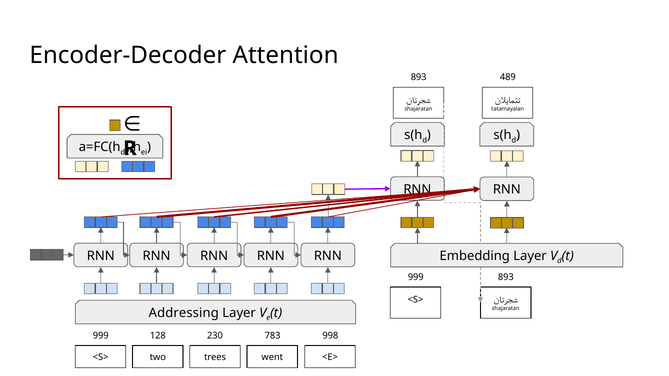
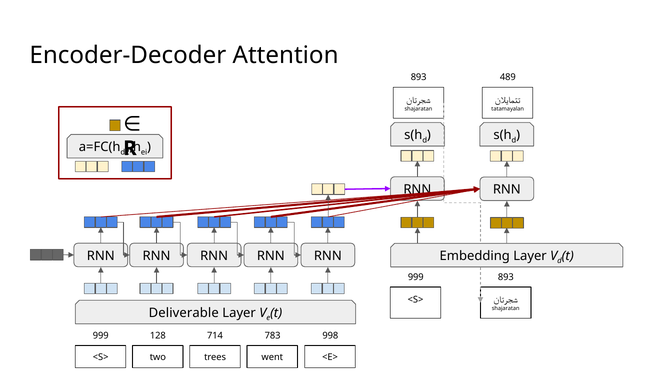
Addressing: Addressing -> Deliverable
230: 230 -> 714
